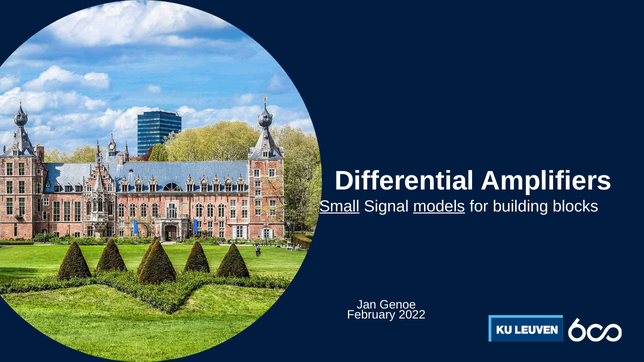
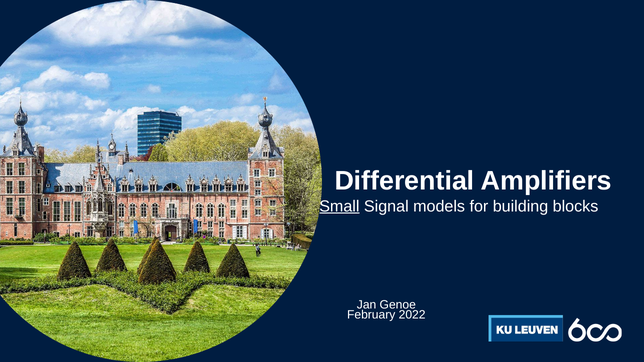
models underline: present -> none
